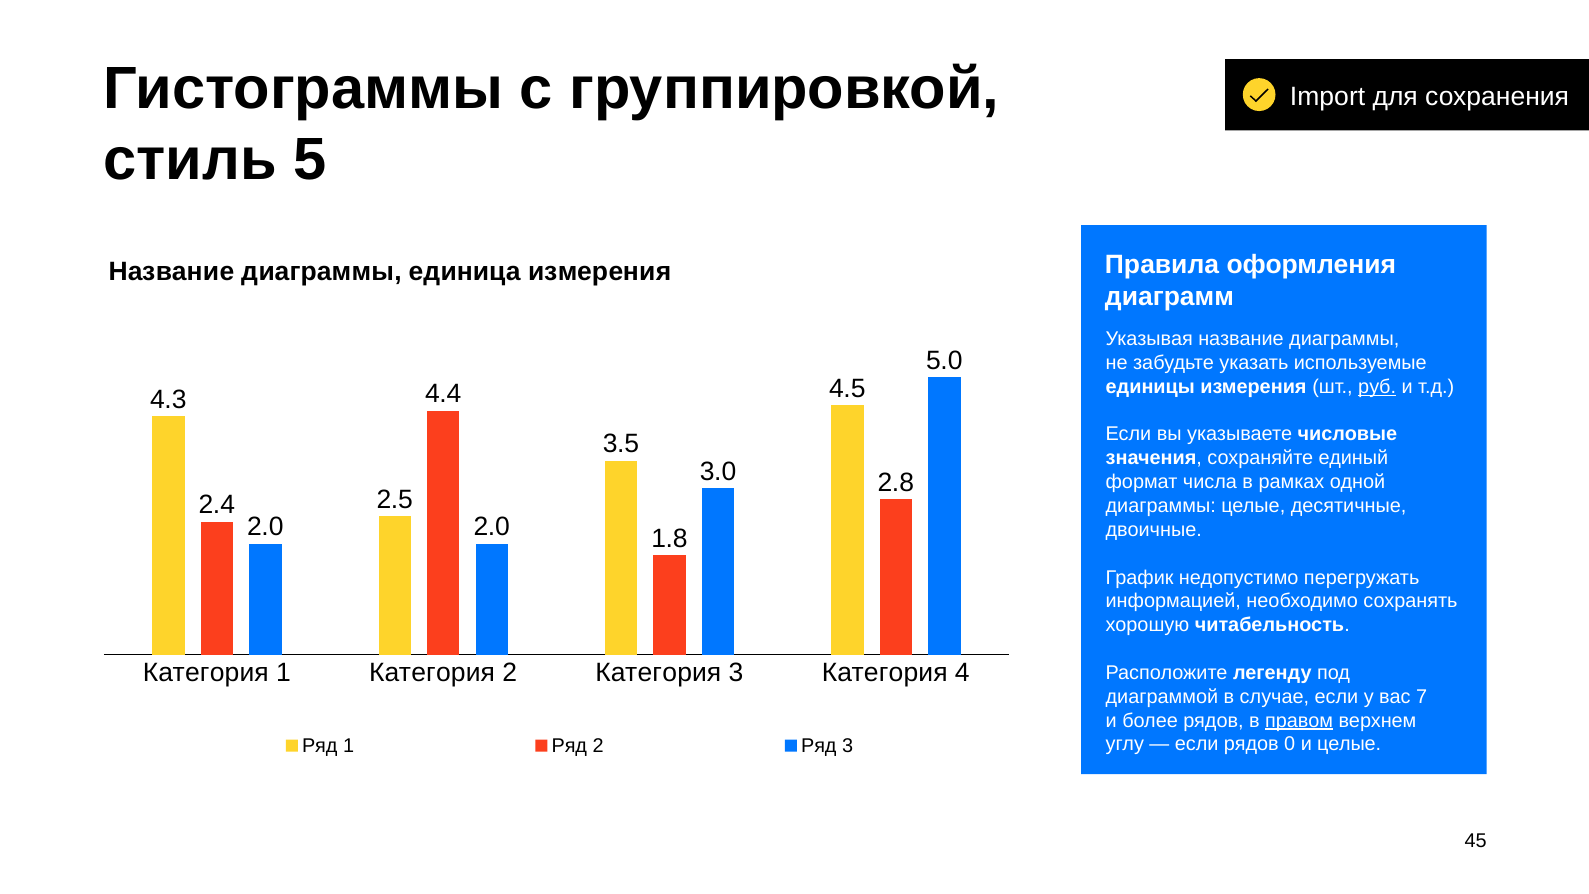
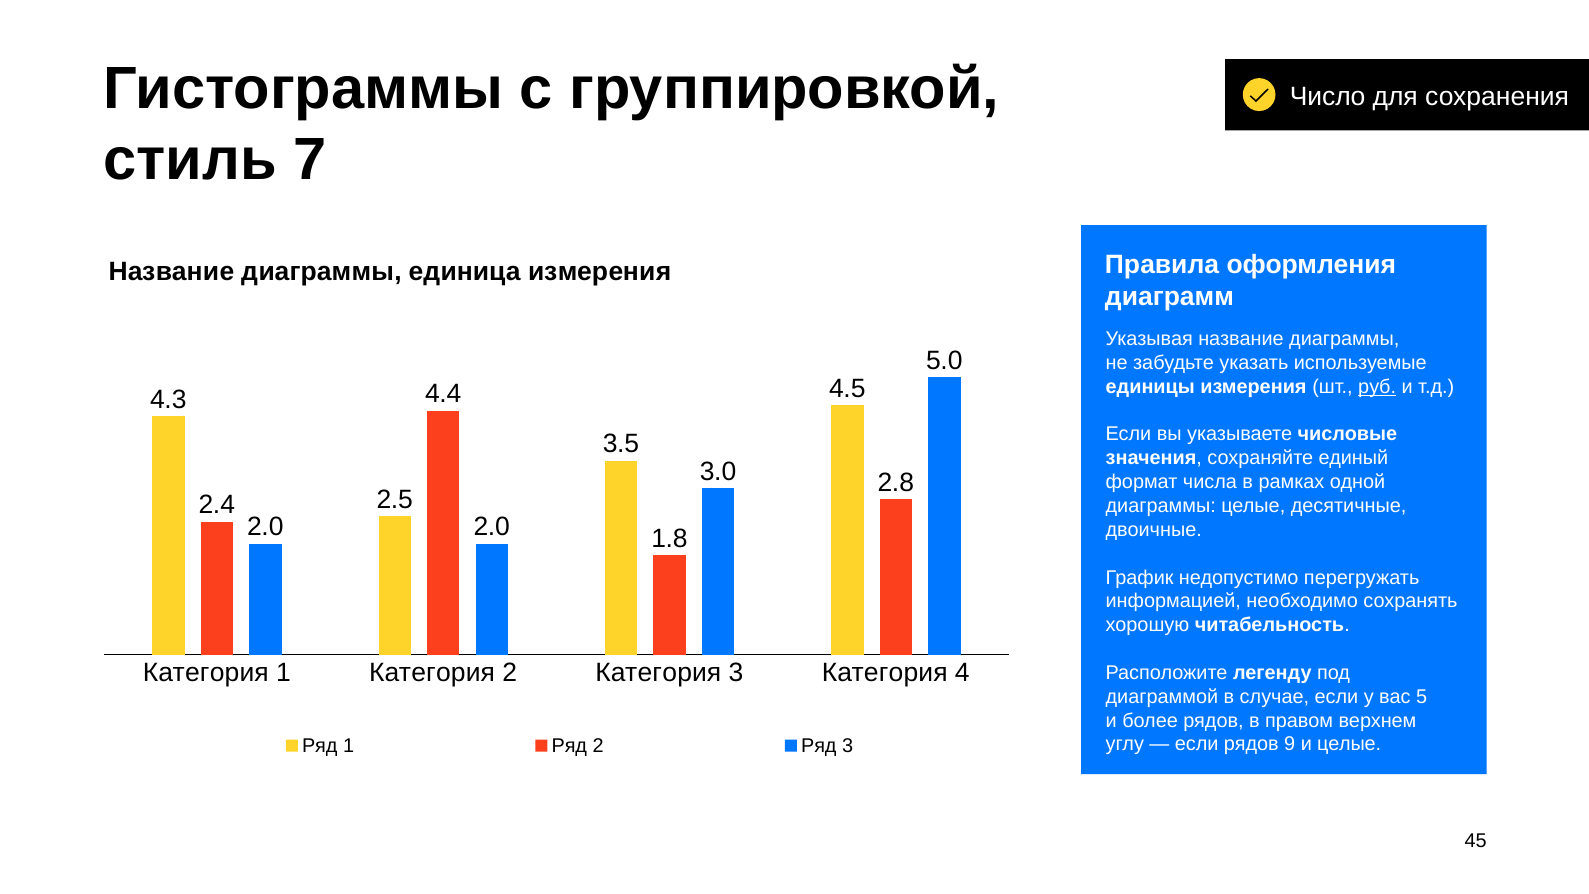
Import: Import -> Число
5: 5 -> 7
7: 7 -> 5
правом underline: present -> none
0: 0 -> 9
